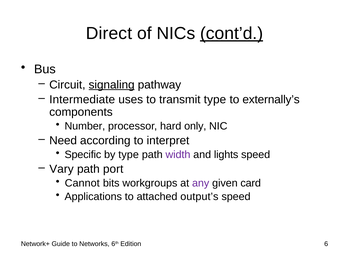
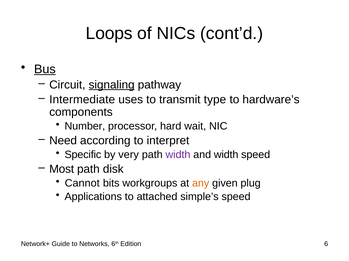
Direct: Direct -> Loops
cont’d underline: present -> none
Bus underline: none -> present
externally’s: externally’s -> hardware’s
only: only -> wait
by type: type -> very
and lights: lights -> width
Vary: Vary -> Most
port: port -> disk
any colour: purple -> orange
card: card -> plug
output’s: output’s -> simple’s
